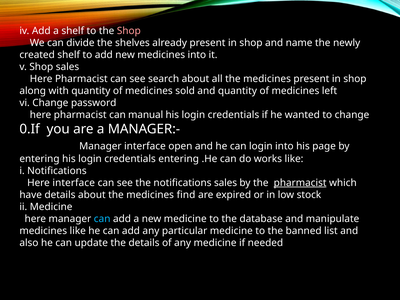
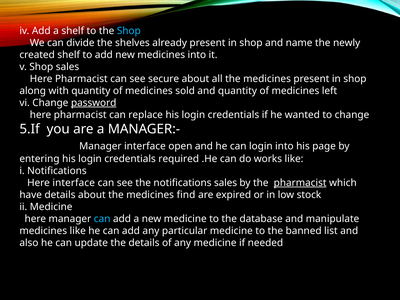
Shop at (129, 31) colour: pink -> light blue
search: search -> secure
password underline: none -> present
manual: manual -> replace
0.If: 0.If -> 5.If
credentials entering: entering -> required
